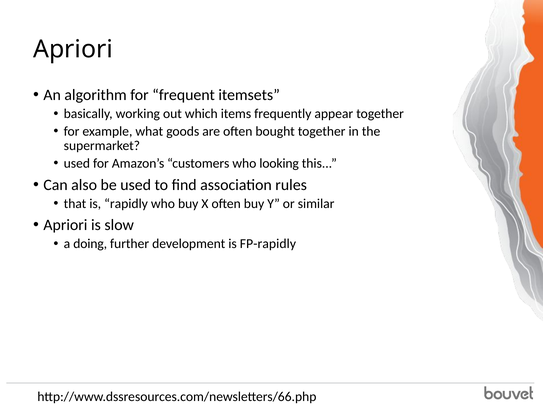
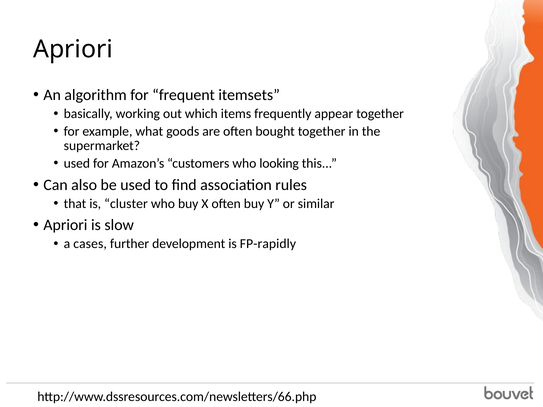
rapidly: rapidly -> cluster
doing: doing -> cases
